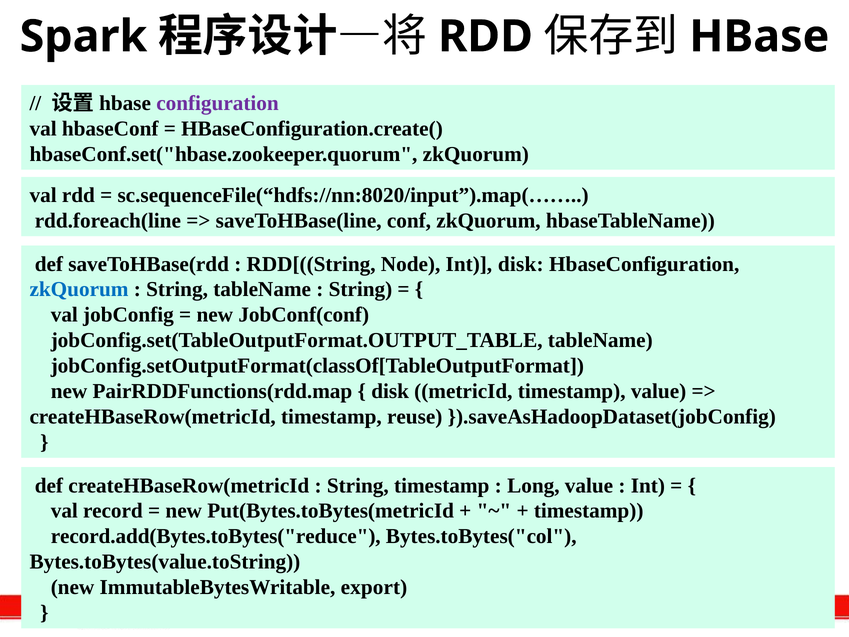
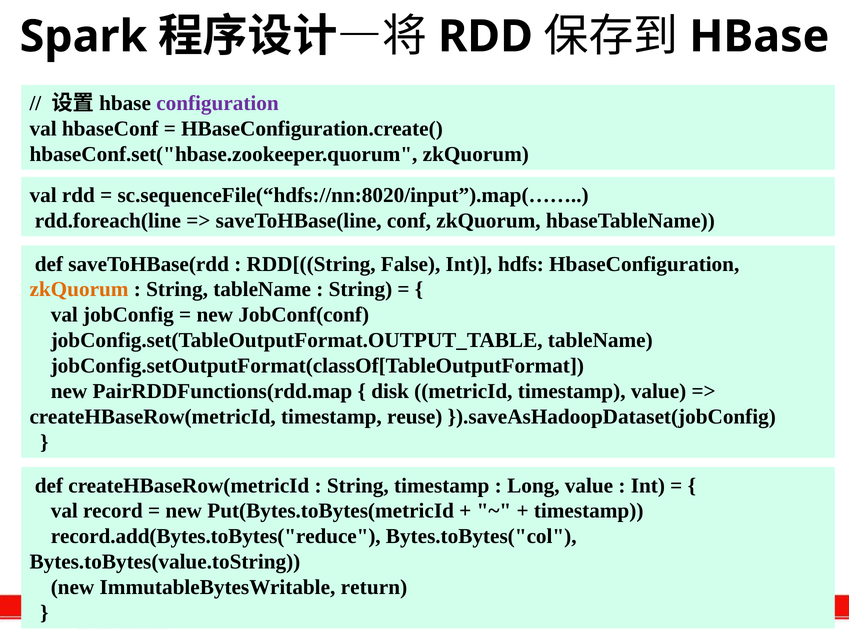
Node: Node -> False
Int disk: disk -> hdfs
zkQuorum at (79, 289) colour: blue -> orange
export: export -> return
